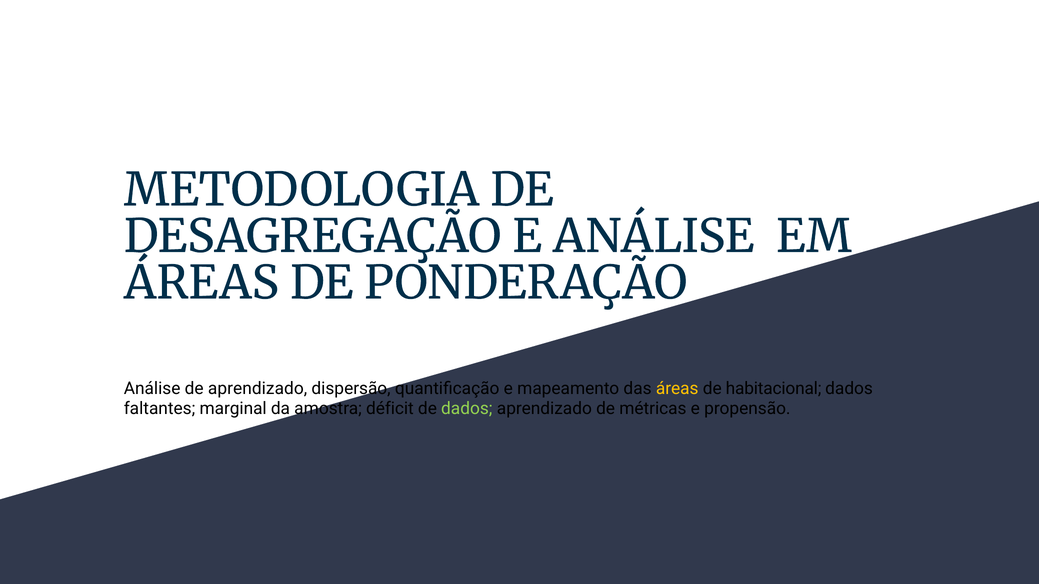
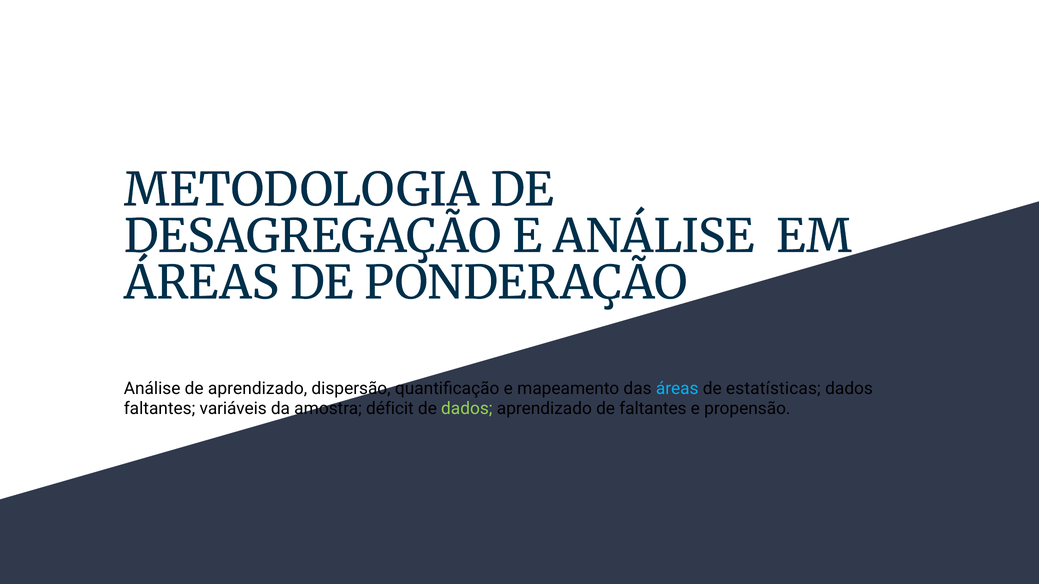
áreas at (677, 389) colour: yellow -> light blue
habitacional: habitacional -> estatísticas
marginal: marginal -> variáveis
de métricas: métricas -> faltantes
